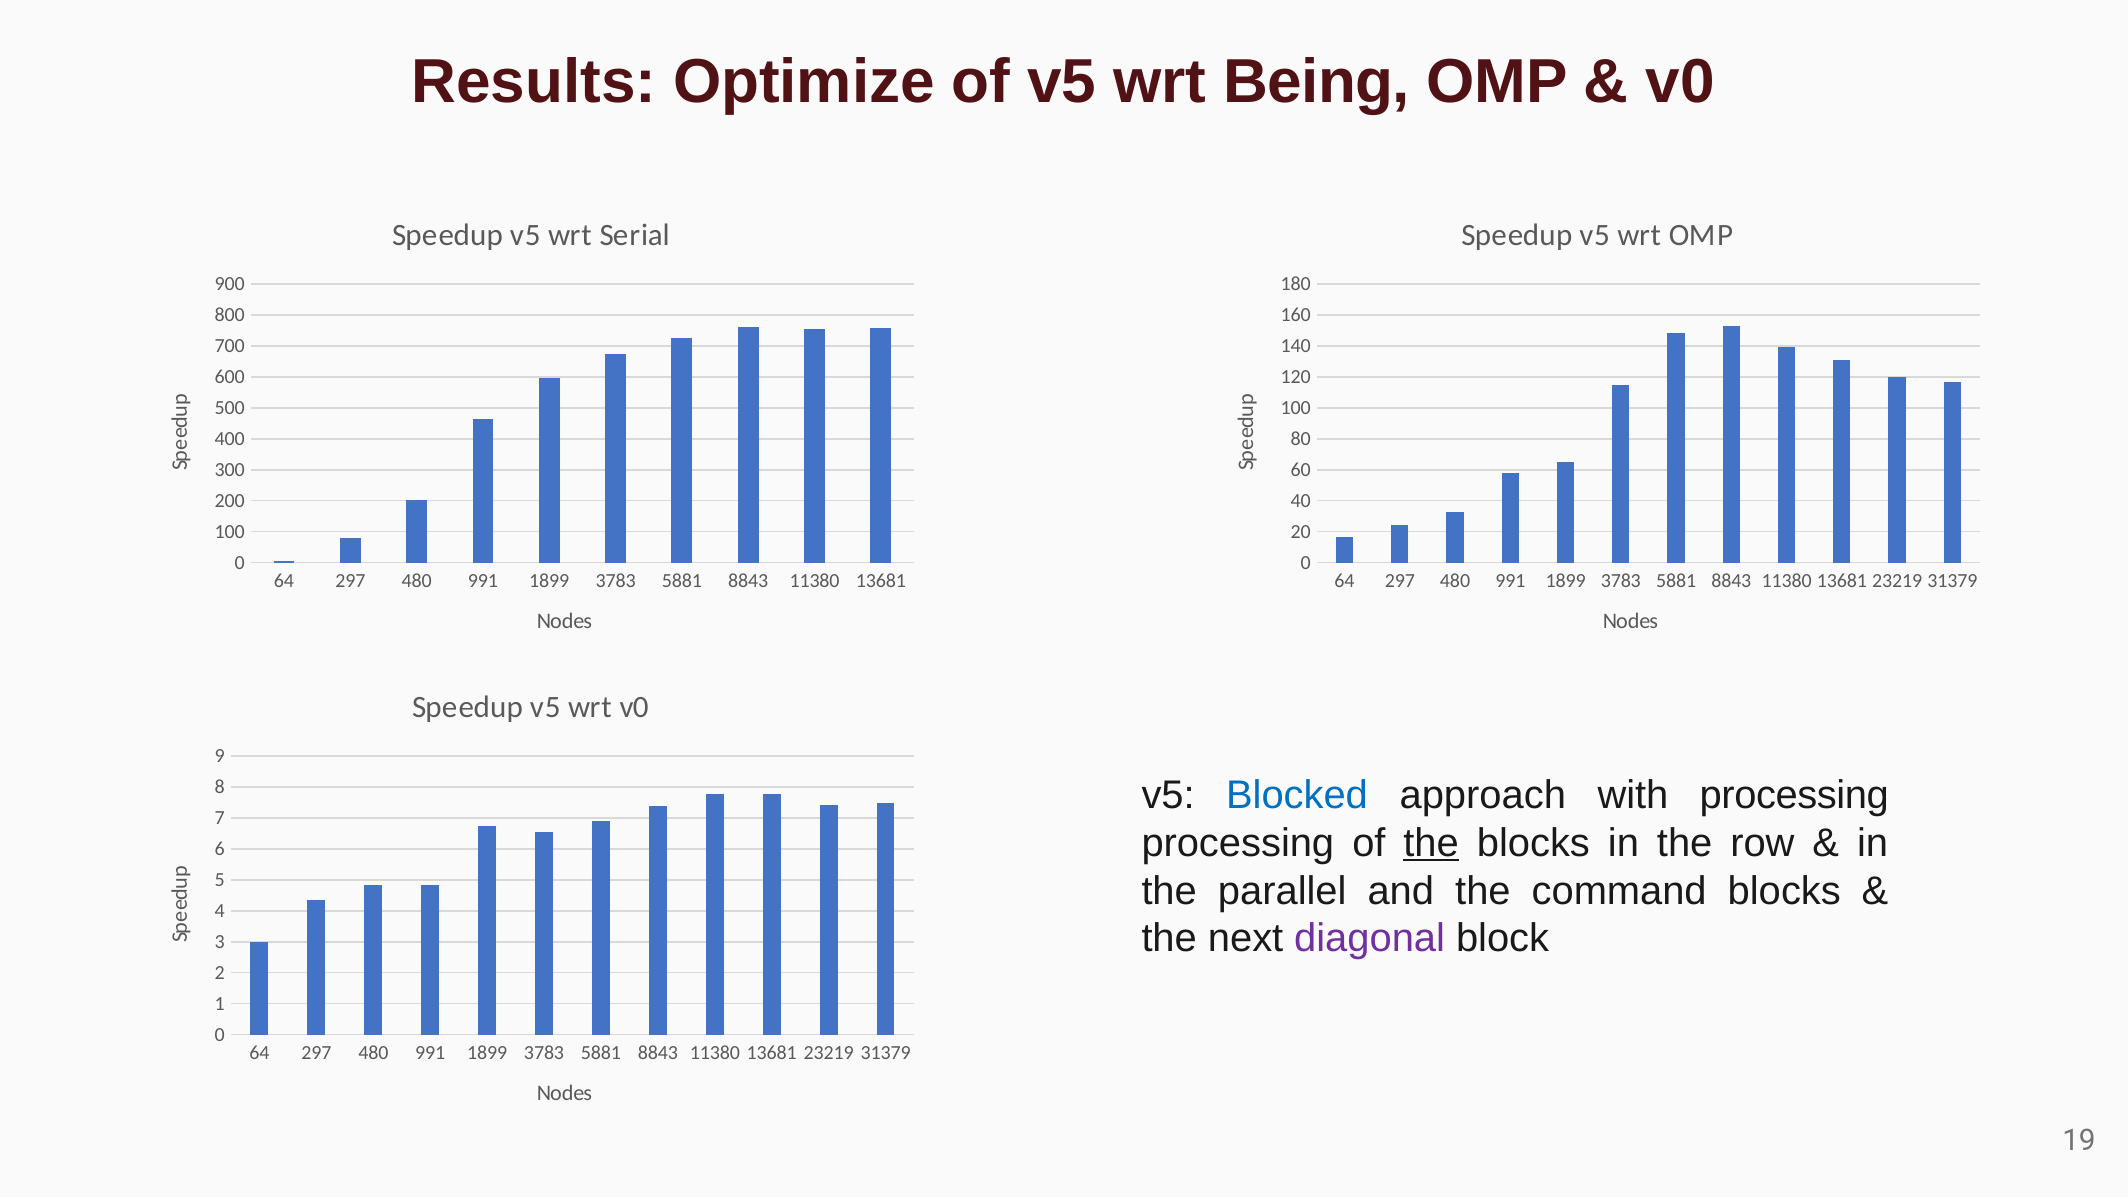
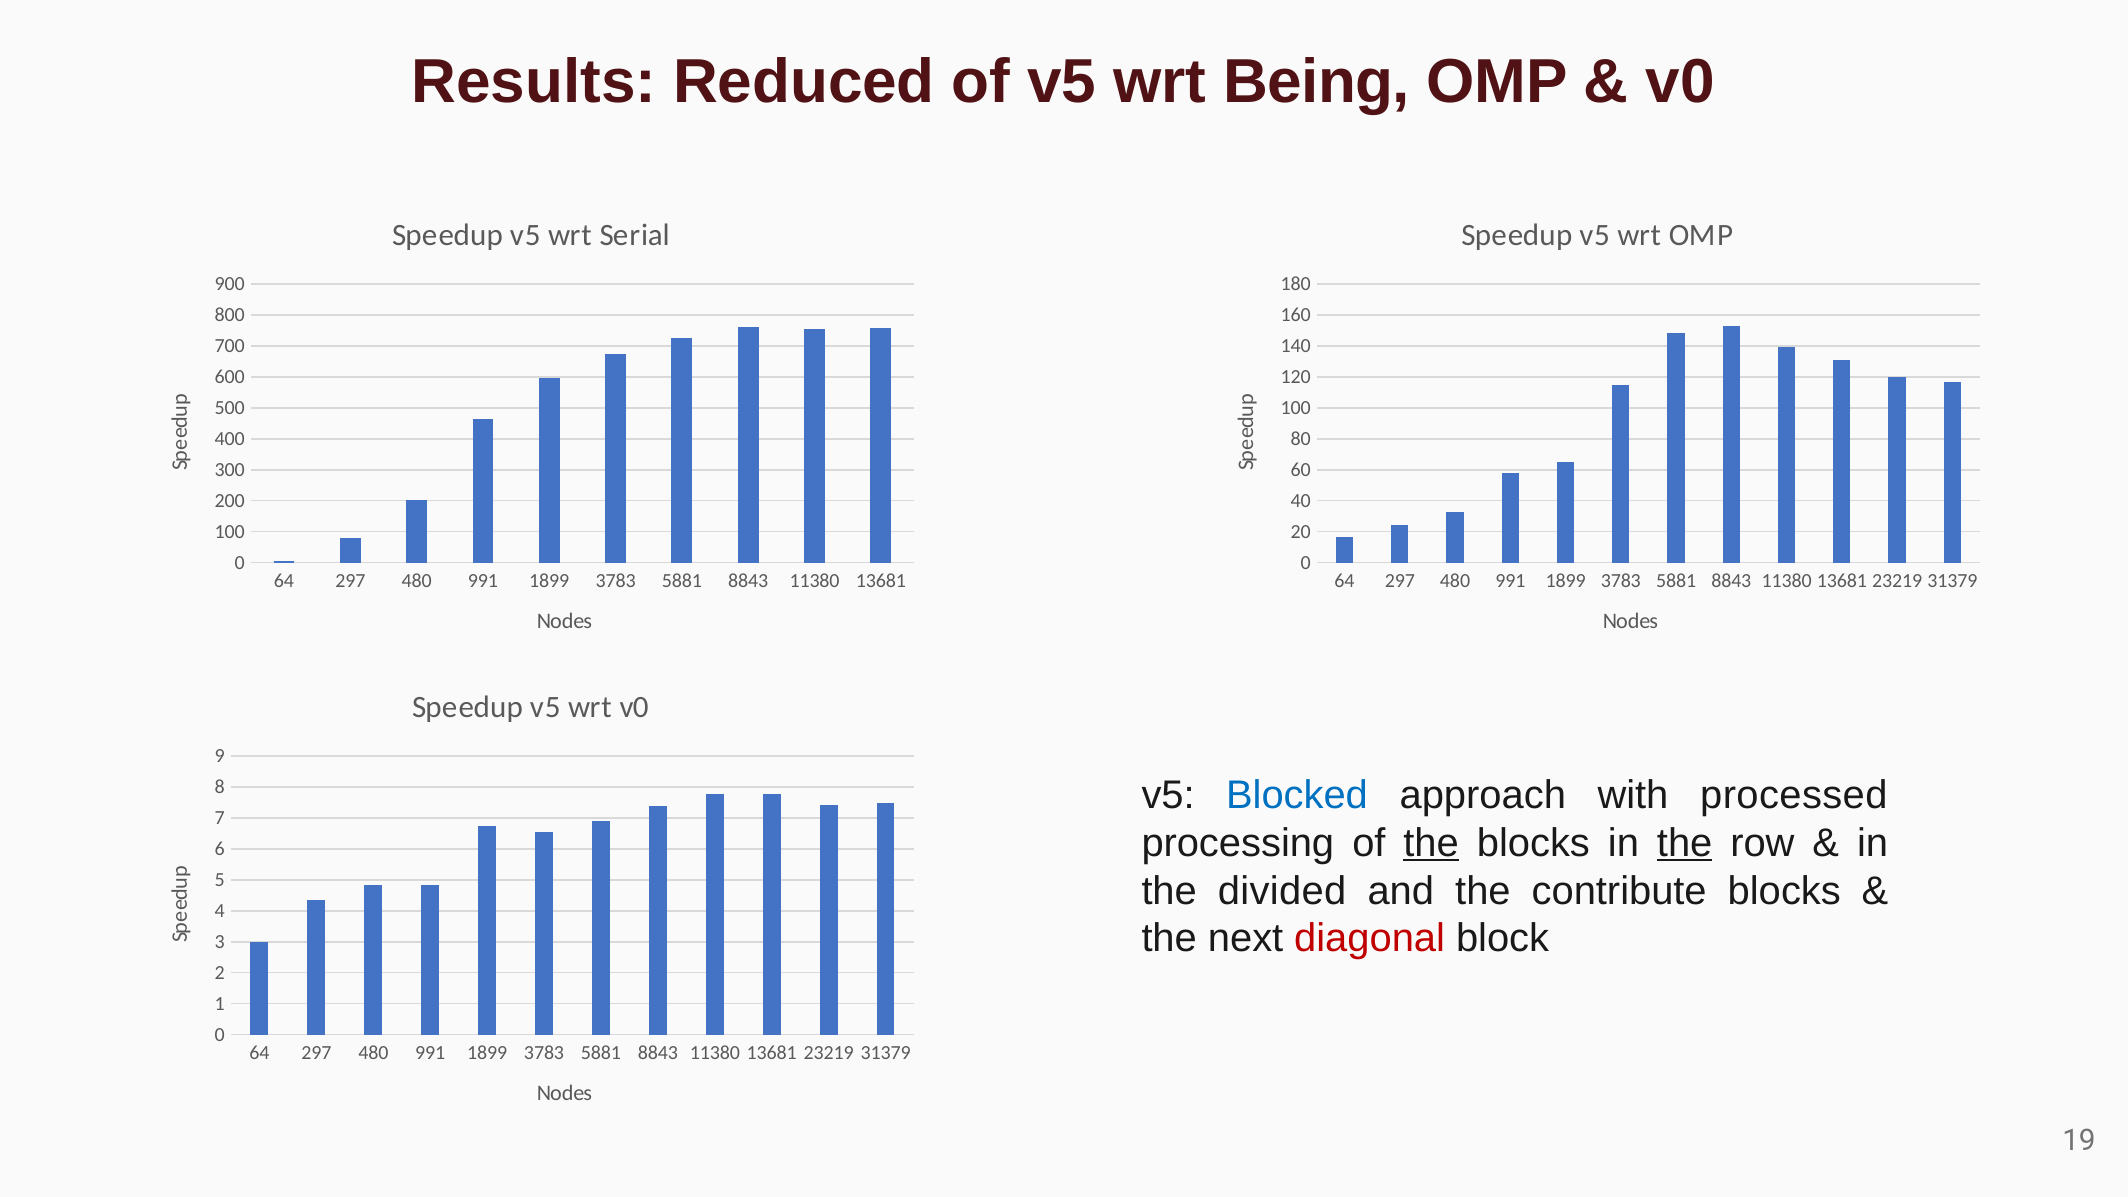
Optimize: Optimize -> Reduced
with processing: processing -> processed
the at (1685, 843) underline: none -> present
parallel: parallel -> divided
command: command -> contribute
diagonal colour: purple -> red
